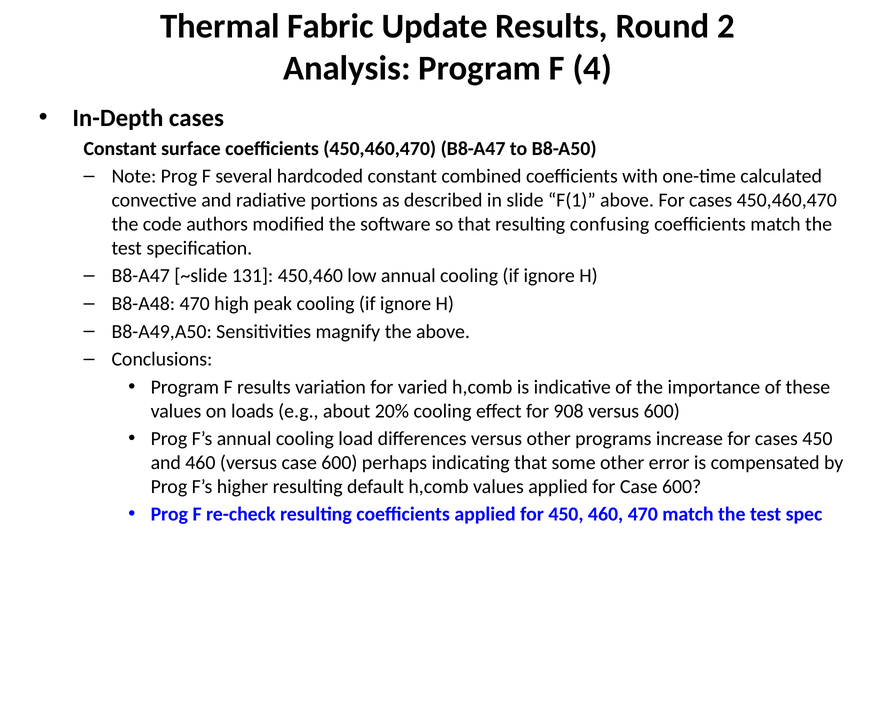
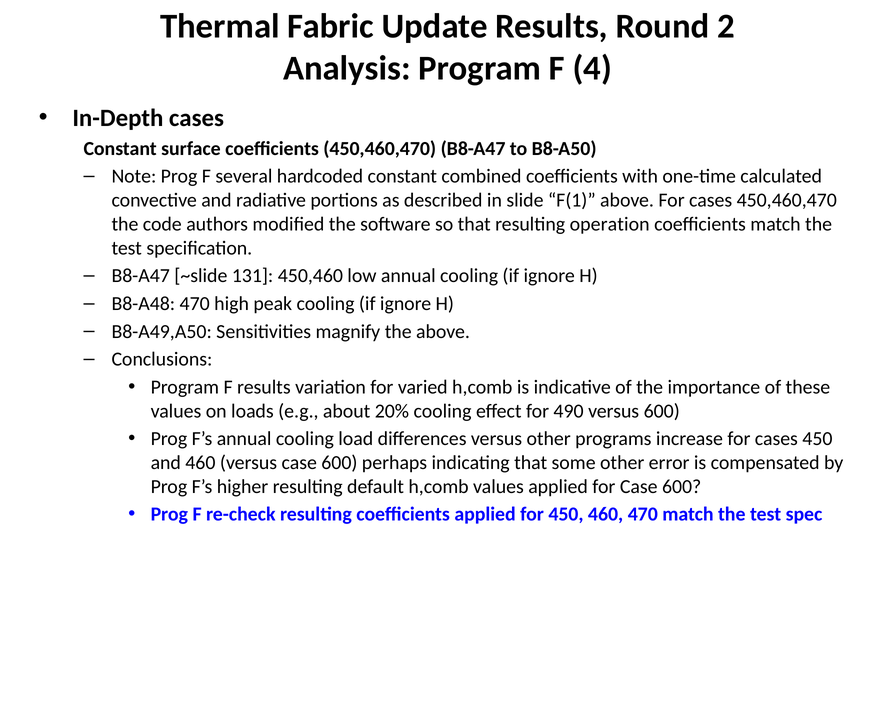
confusing: confusing -> operation
908: 908 -> 490
